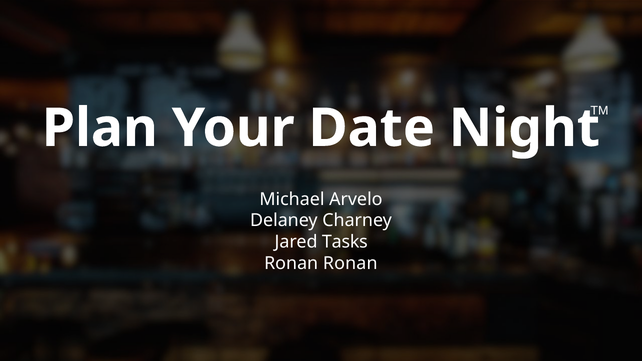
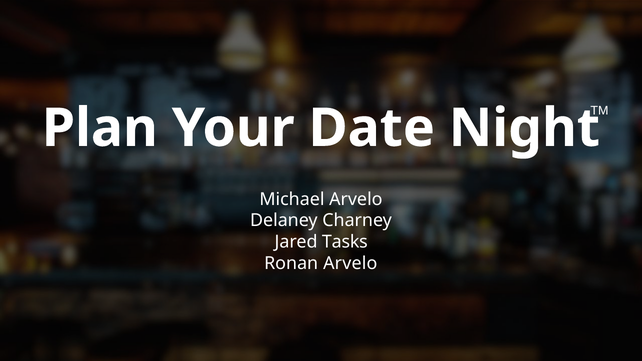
Ronan Ronan: Ronan -> Arvelo
